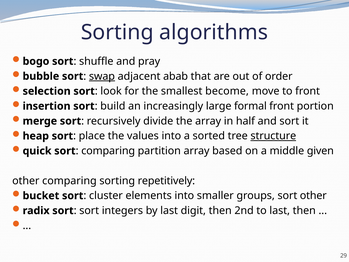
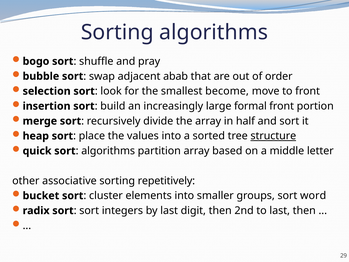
swap underline: present -> none
comparing at (108, 151): comparing -> algorithms
given: given -> letter
other comparing: comparing -> associative
sort other: other -> word
